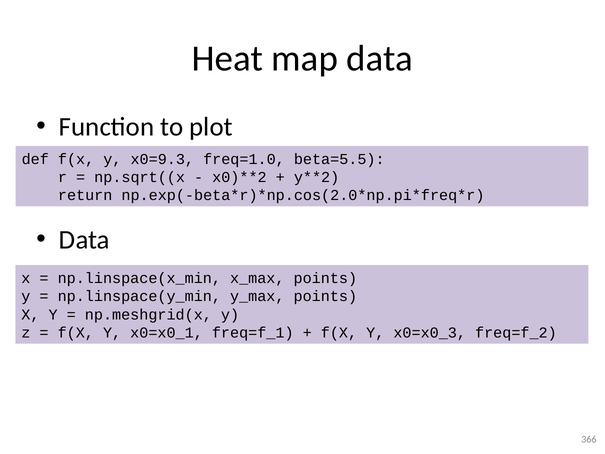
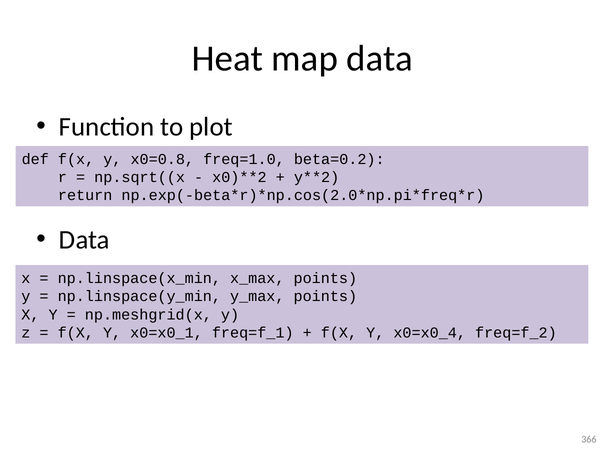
x0=9.3: x0=9.3 -> x0=0.8
beta=5.5: beta=5.5 -> beta=0.2
x0=x0_3: x0=x0_3 -> x0=x0_4
